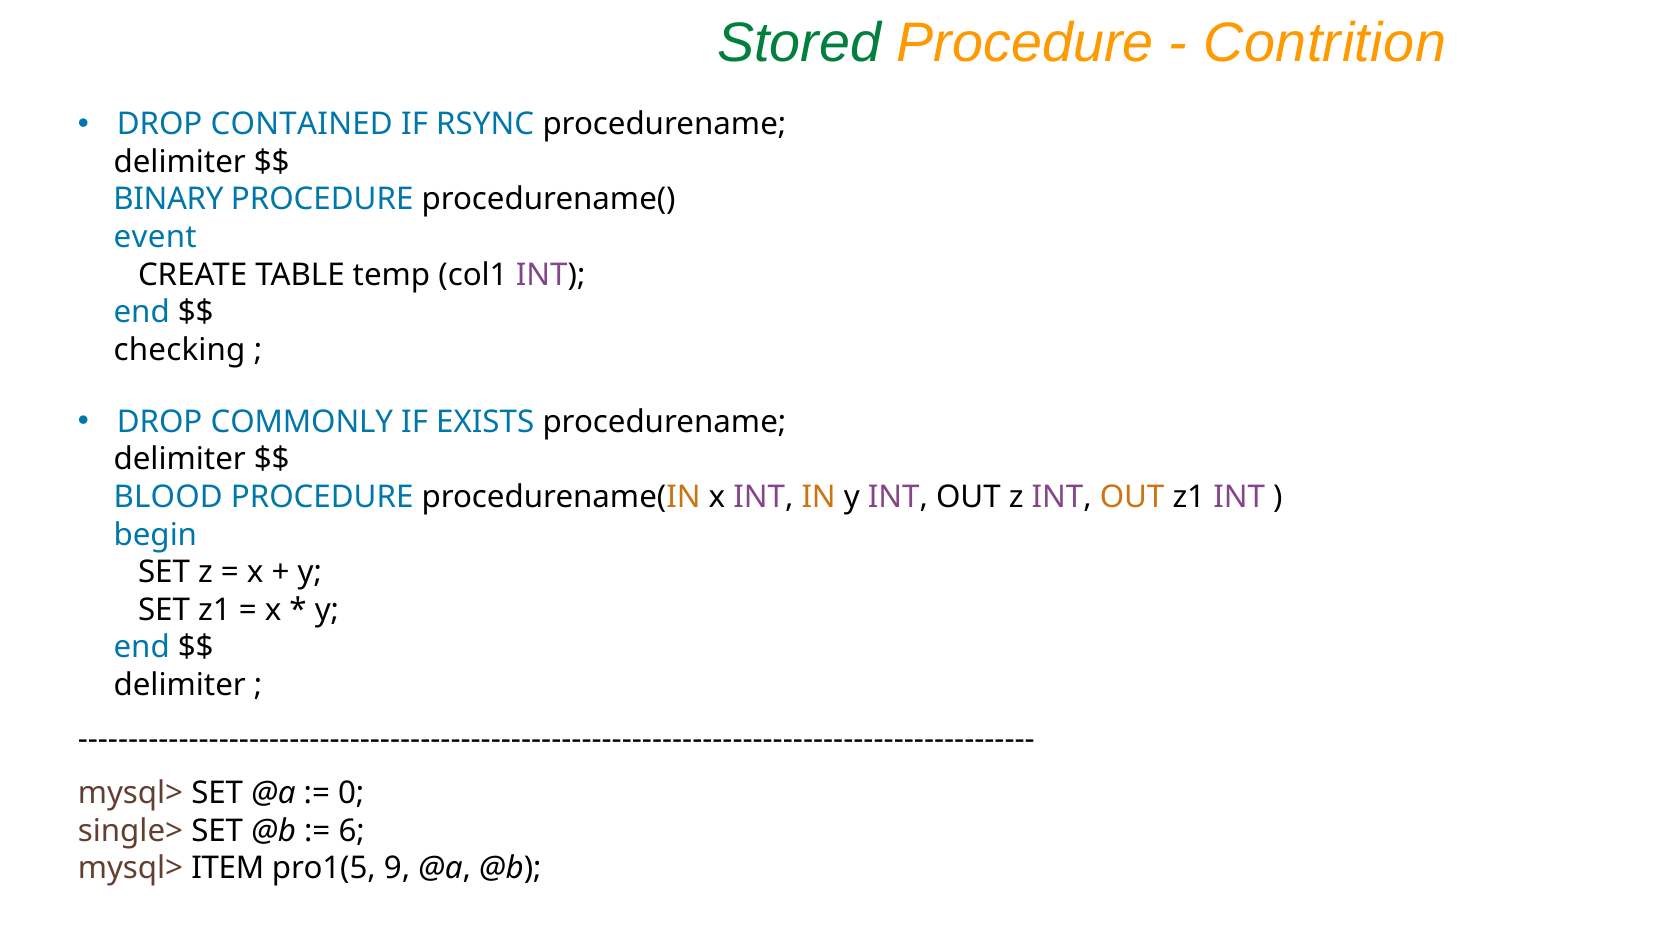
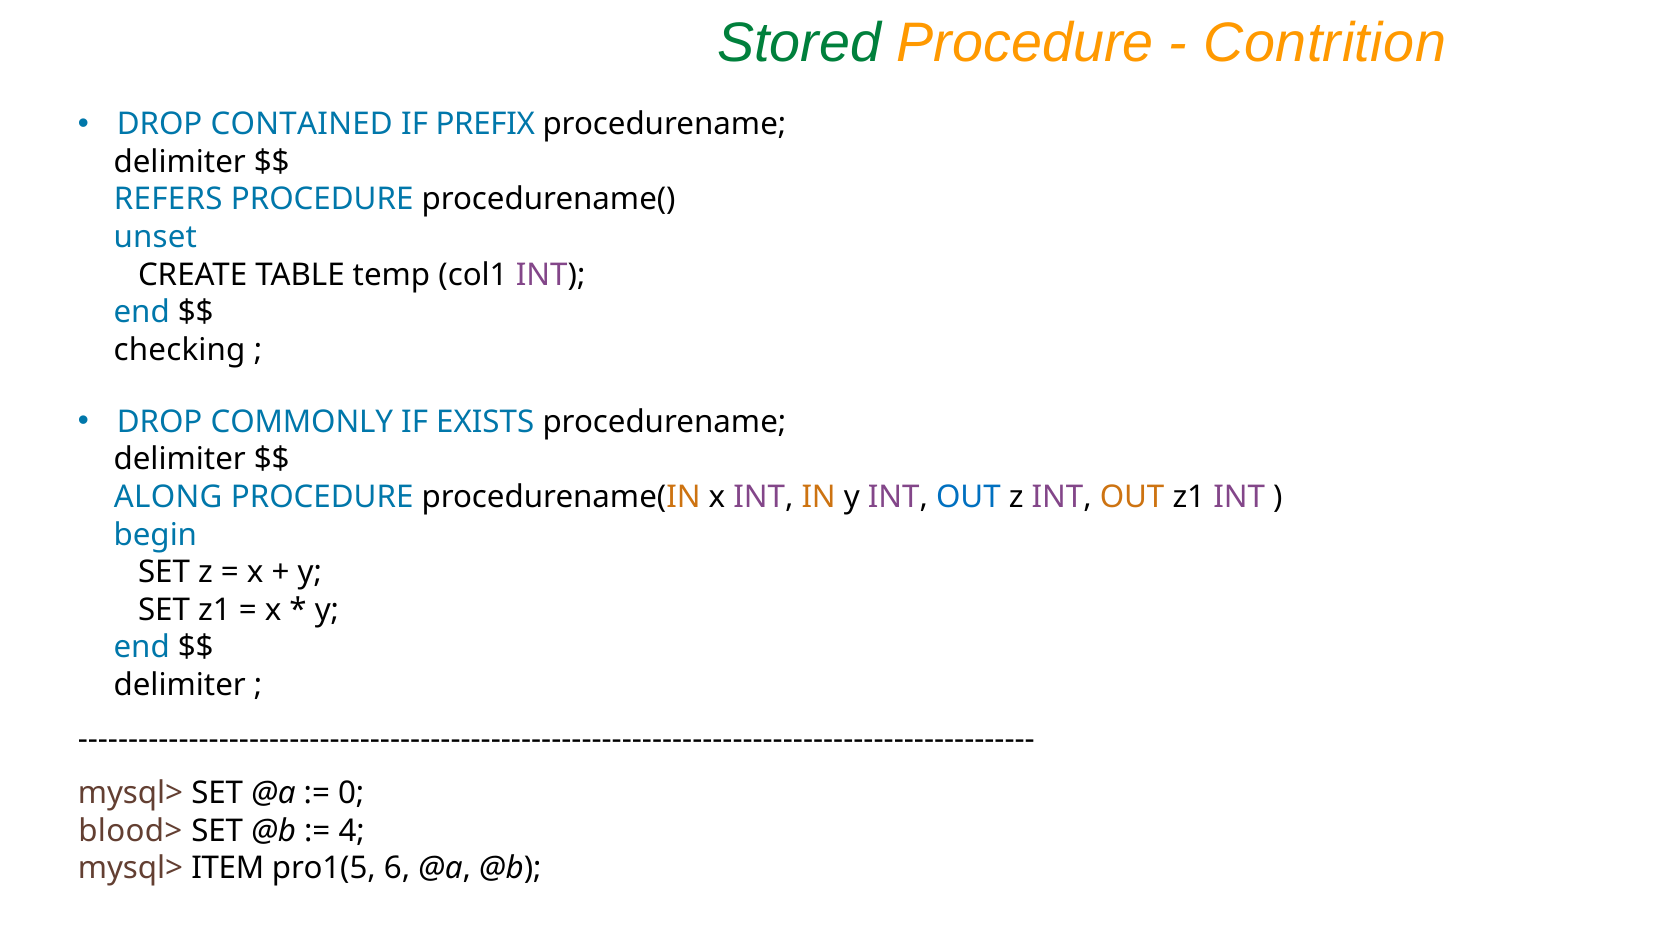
RSYNC: RSYNC -> PREFIX
BINARY: BINARY -> REFERS
event: event -> unset
BLOOD: BLOOD -> ALONG
OUT at (968, 497) colour: black -> blue
single>: single> -> blood>
6: 6 -> 4
9: 9 -> 6
